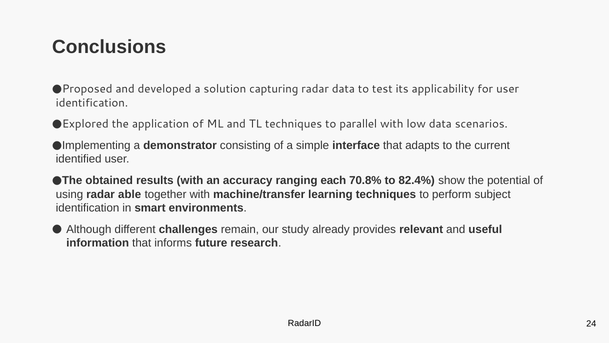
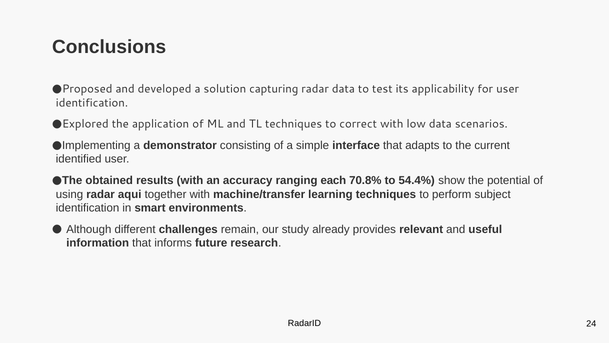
parallel: parallel -> correct
82.4%: 82.4% -> 54.4%
able: able -> aqui
